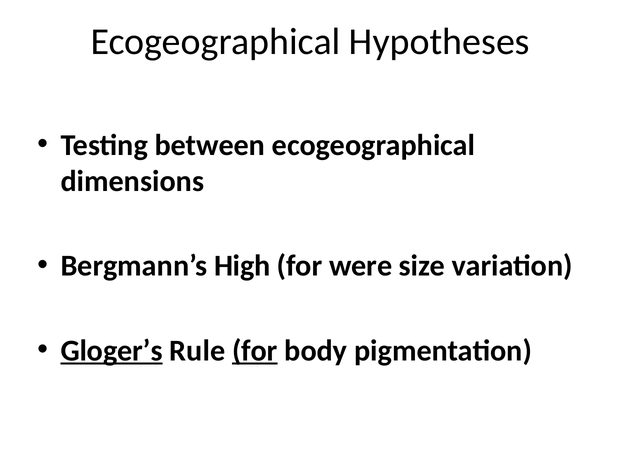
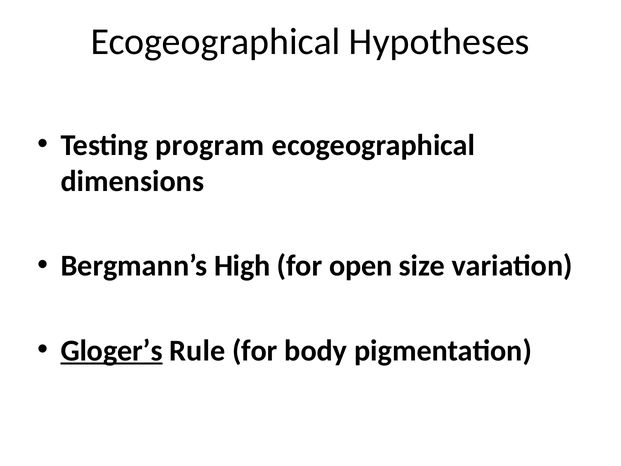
between: between -> program
were: were -> open
for at (255, 350) underline: present -> none
